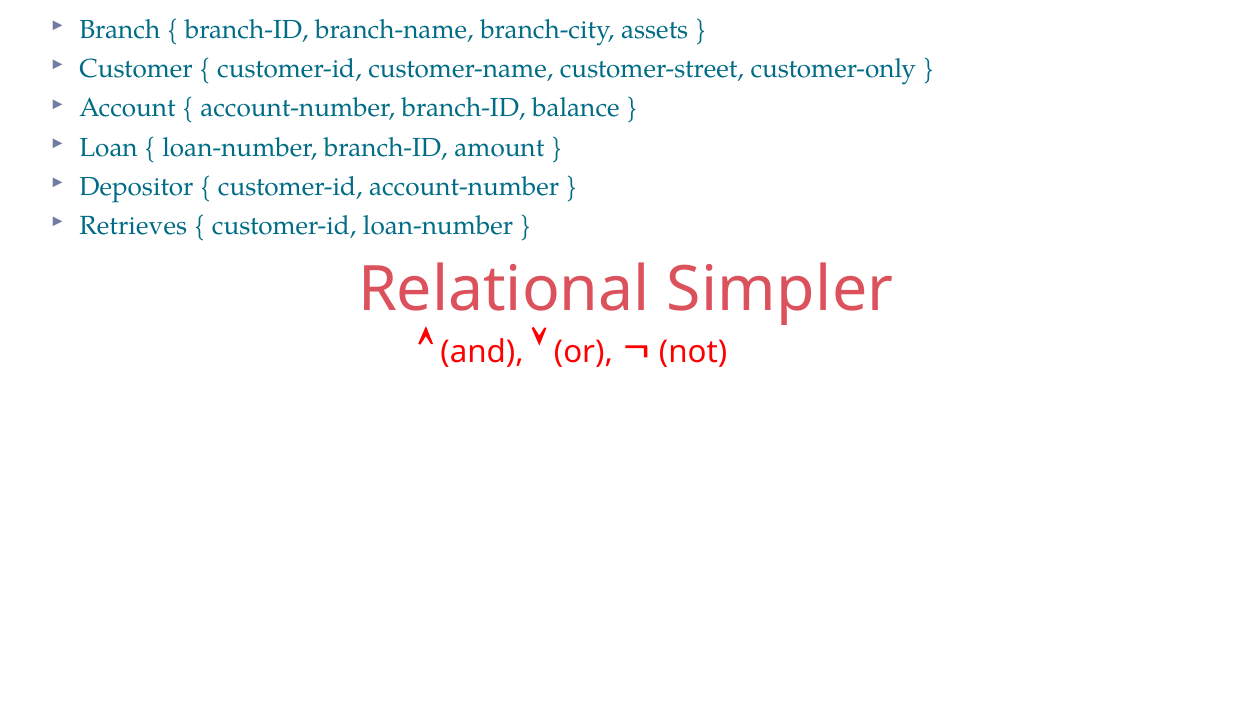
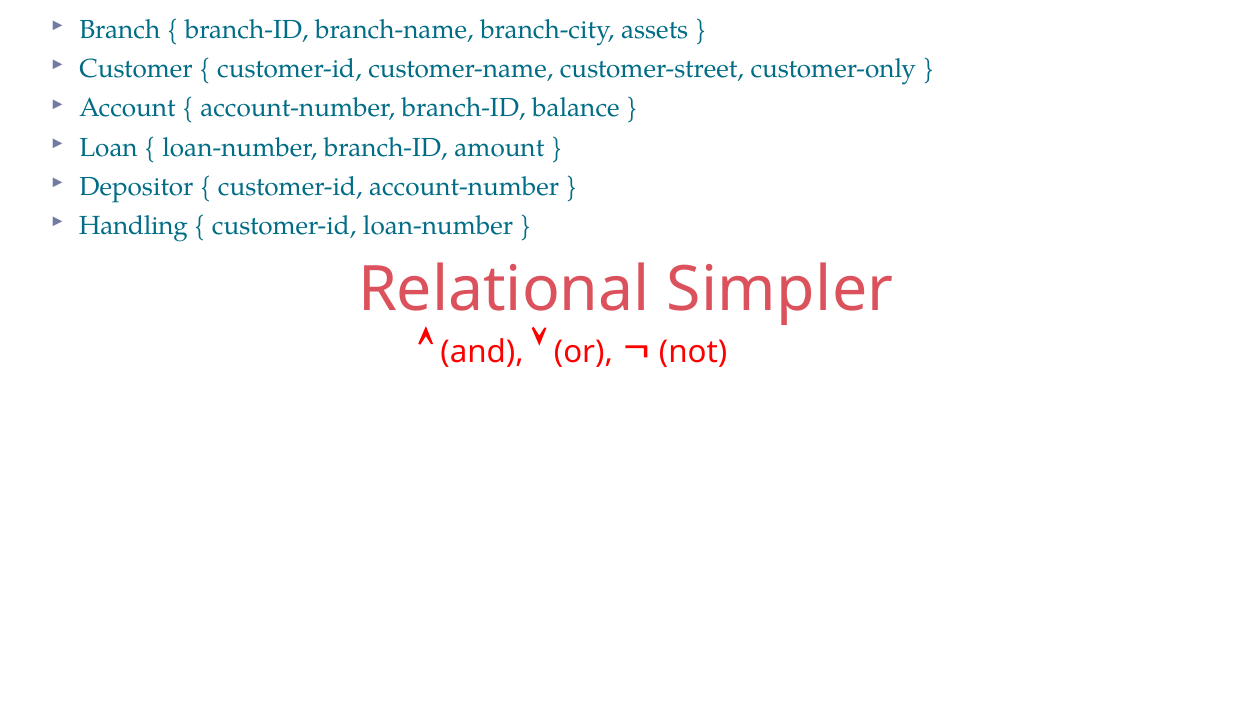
Retrieves: Retrieves -> Handling
